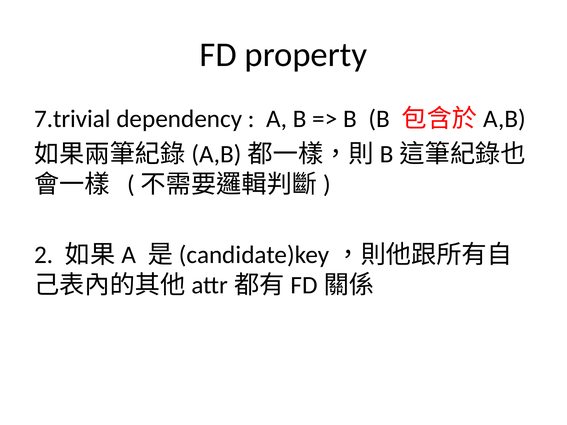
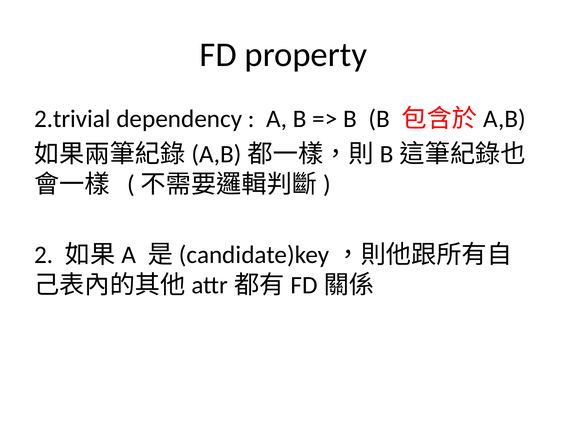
7.trivial: 7.trivial -> 2.trivial
